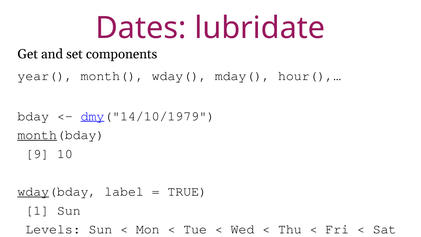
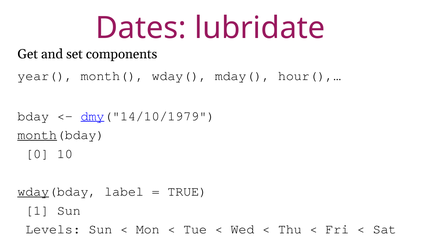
9: 9 -> 0
